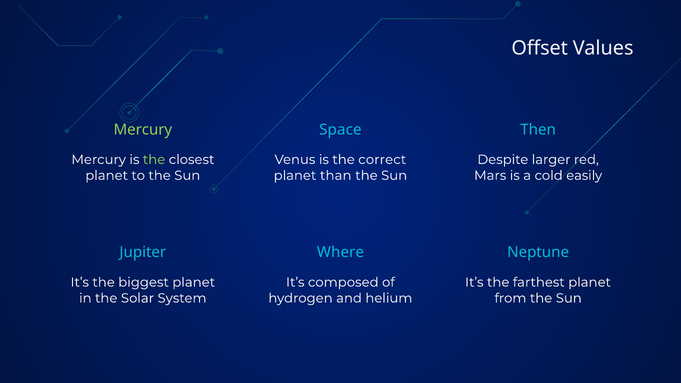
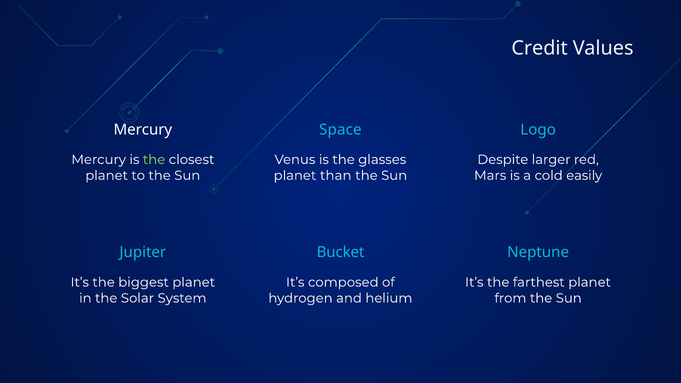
Offset: Offset -> Credit
Mercury at (143, 130) colour: light green -> white
Then: Then -> Logo
correct: correct -> glasses
Where: Where -> Bucket
